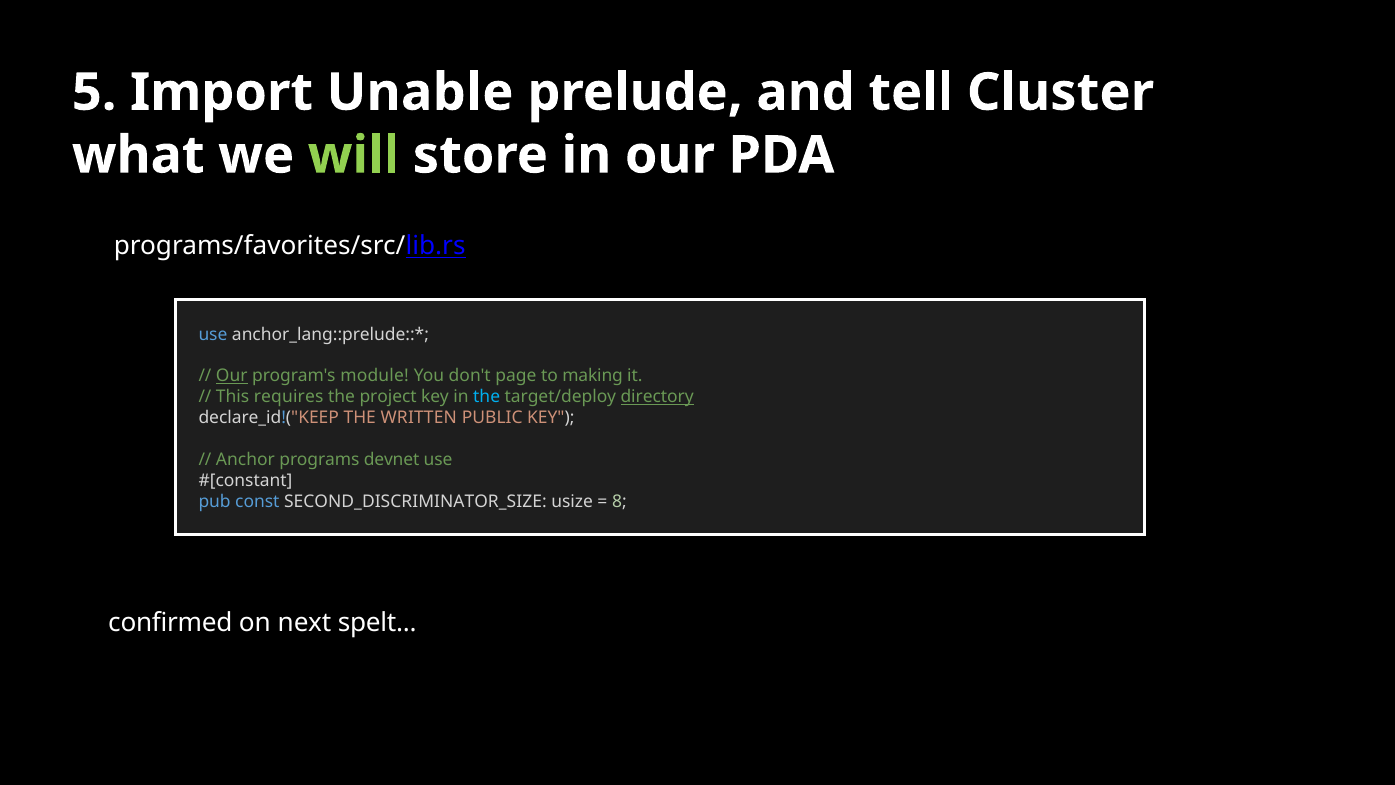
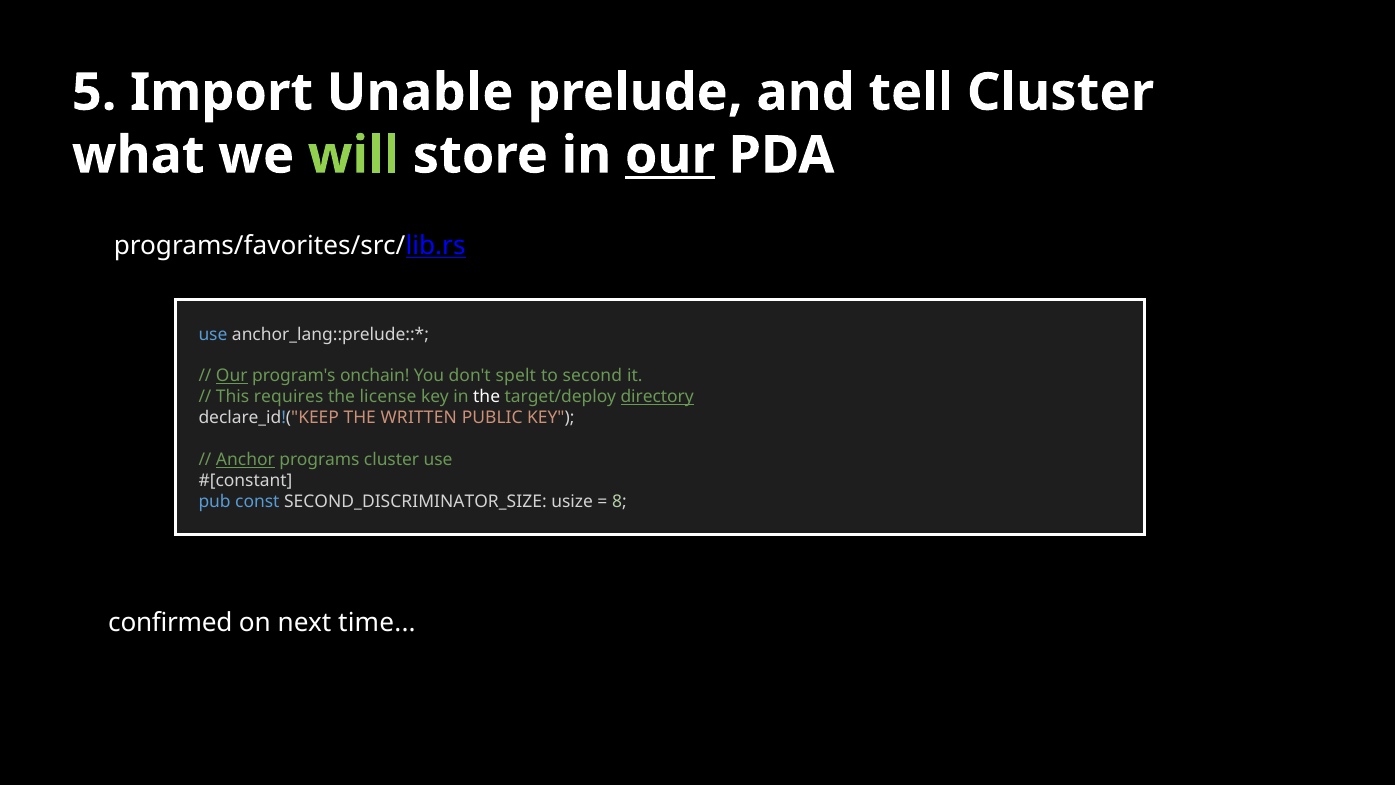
our at (670, 155) underline: none -> present
module: module -> onchain
page: page -> spelt
making: making -> second
project: project -> license
the at (487, 397) colour: light blue -> white
Anchor underline: none -> present
programs devnet: devnet -> cluster
spelt: spelt -> time
